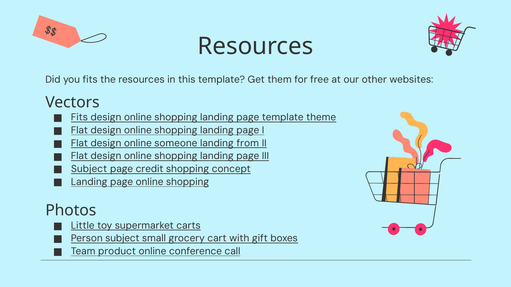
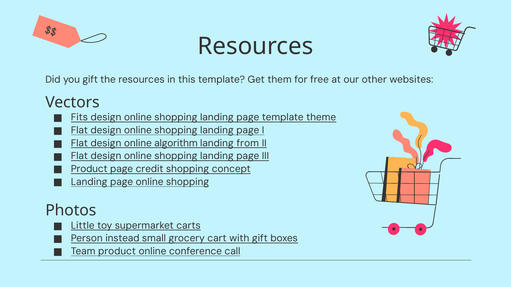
you fits: fits -> gift
someone: someone -> algorithm
Subject at (89, 169): Subject -> Product
Person subject: subject -> instead
